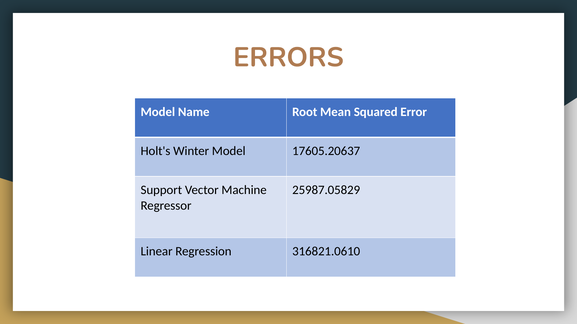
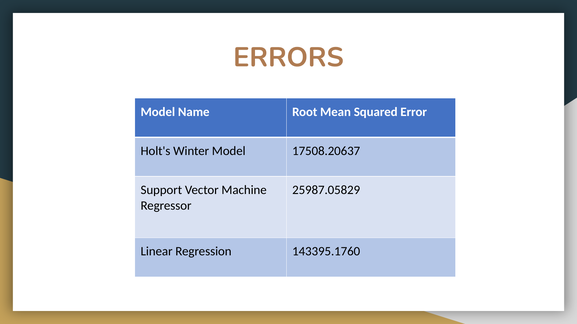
17605.20637: 17605.20637 -> 17508.20637
316821.0610: 316821.0610 -> 143395.1760
